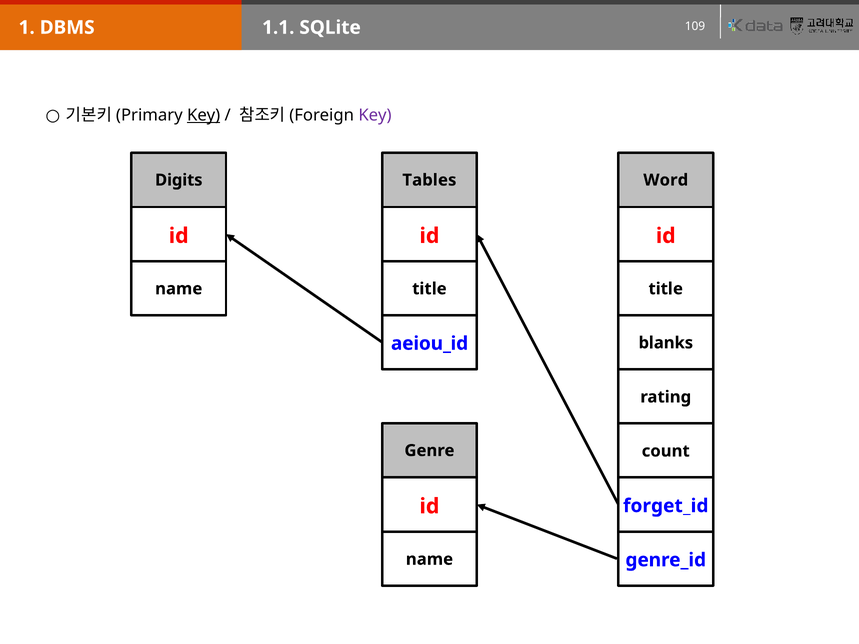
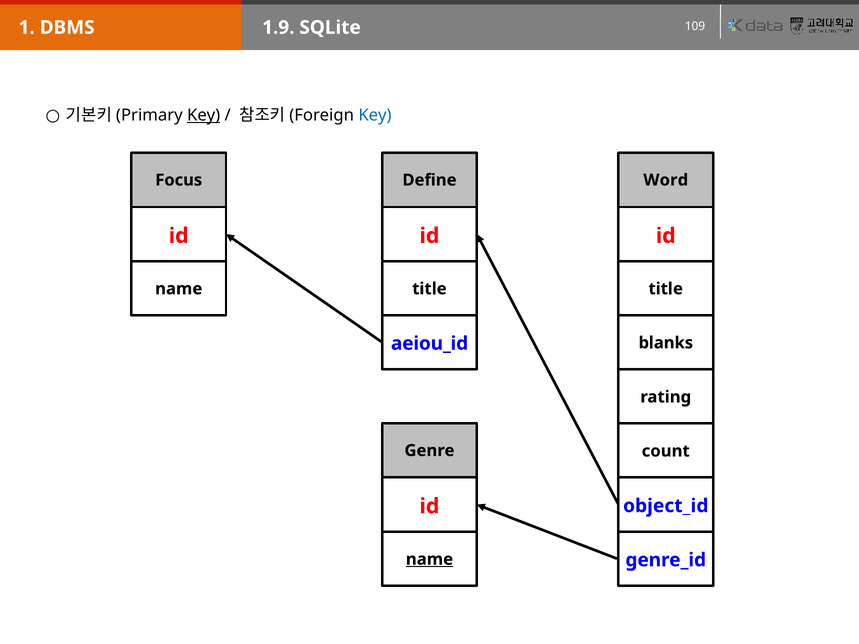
1.1: 1.1 -> 1.9
Key at (375, 115) colour: purple -> blue
Digits: Digits -> Focus
Tables: Tables -> Define
forget_id: forget_id -> object_id
name at (429, 559) underline: none -> present
